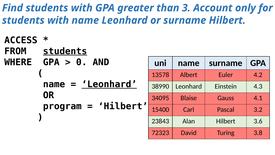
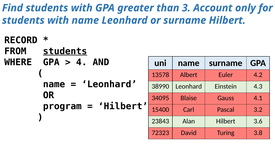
ACCESS: ACCESS -> RECORD
0: 0 -> 4
Leonhard at (109, 84) underline: present -> none
